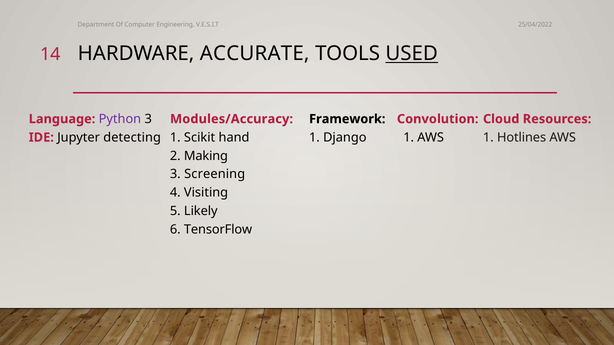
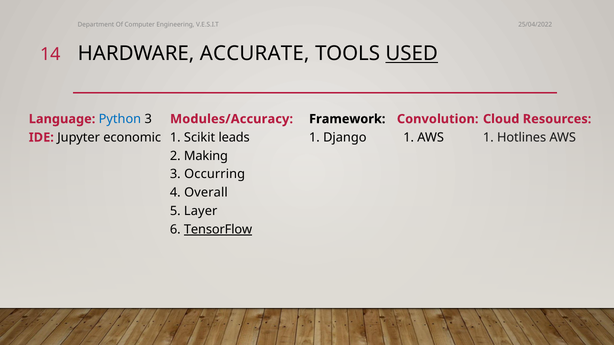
Python colour: purple -> blue
hand: hand -> leads
detecting: detecting -> economic
Screening: Screening -> Occurring
Visiting: Visiting -> Overall
Likely: Likely -> Layer
TensorFlow underline: none -> present
